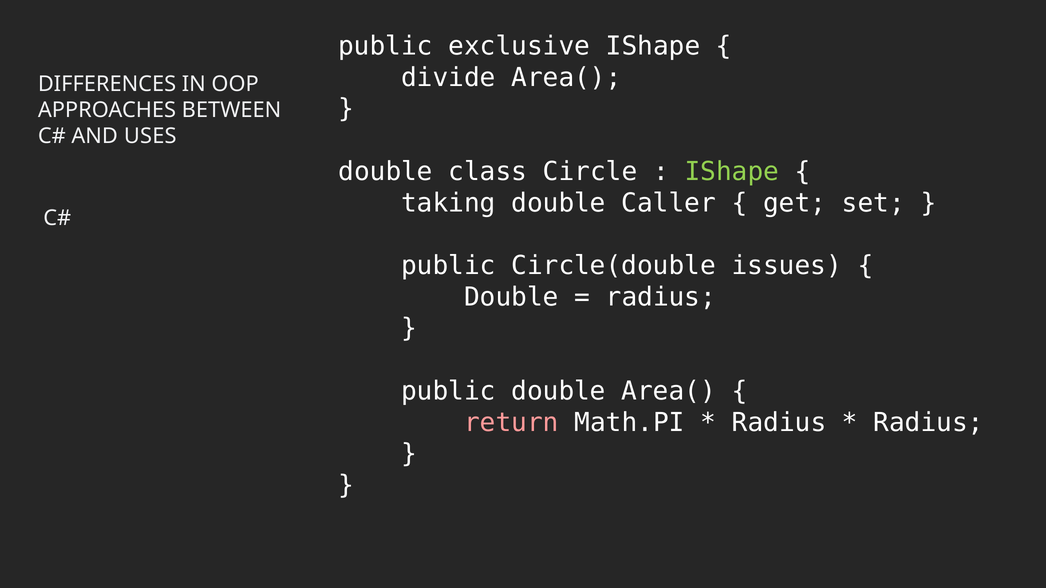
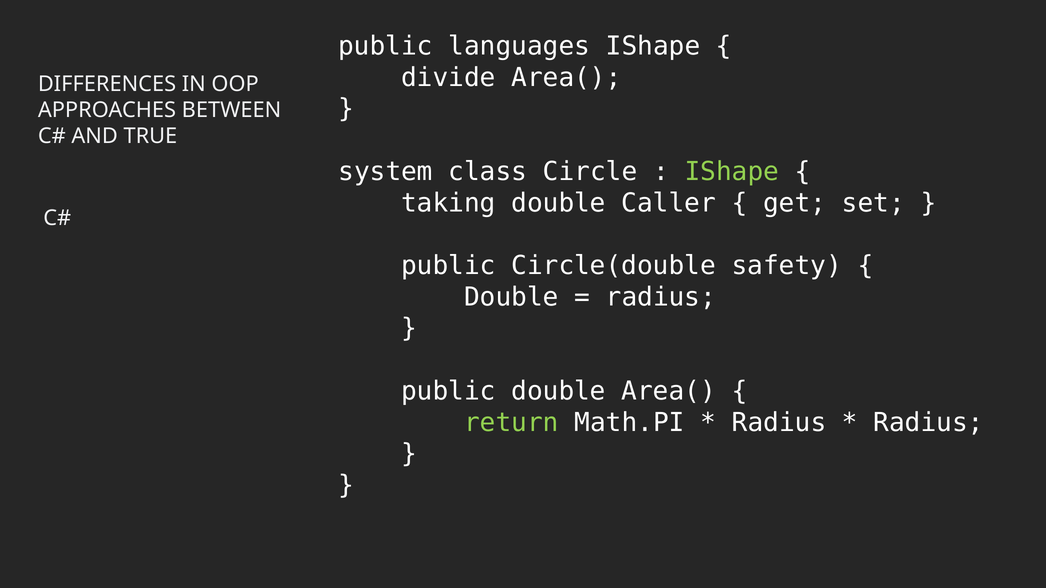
exclusive: exclusive -> languages
USES: USES -> TRUE
double at (386, 172): double -> system
issues: issues -> safety
return colour: pink -> light green
